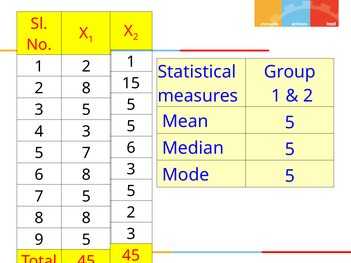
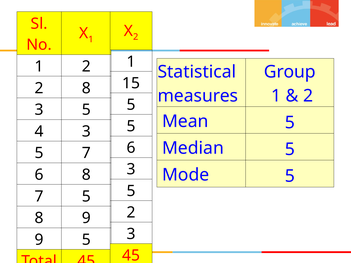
8 8: 8 -> 9
